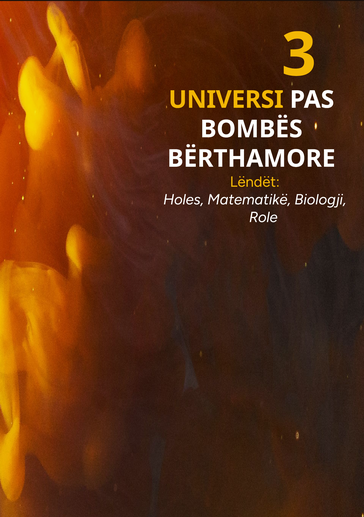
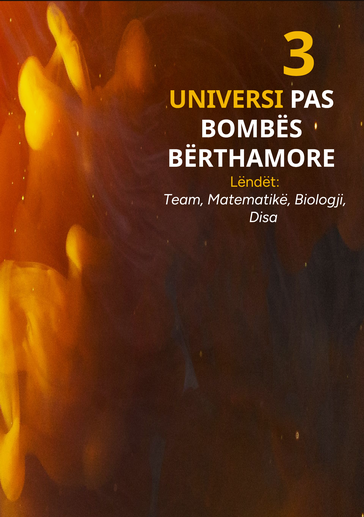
Holes: Holes -> Team
Role: Role -> Disa
